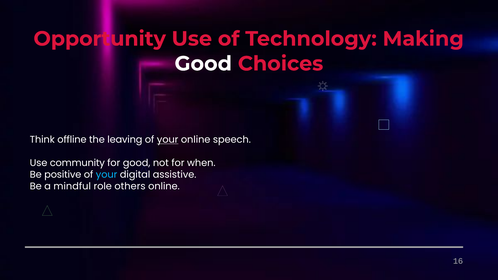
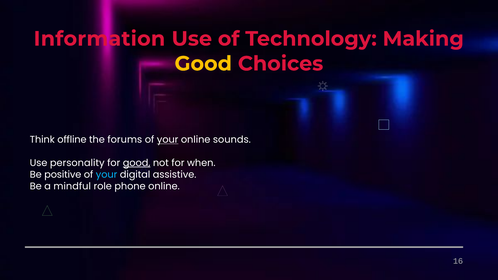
Opportunity: Opportunity -> Information
Good at (203, 64) colour: white -> yellow
leaving: leaving -> forums
speech: speech -> sounds
community: community -> personality
good at (137, 163) underline: none -> present
others: others -> phone
